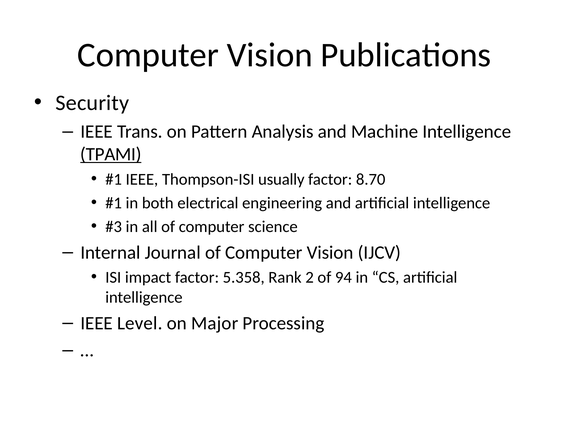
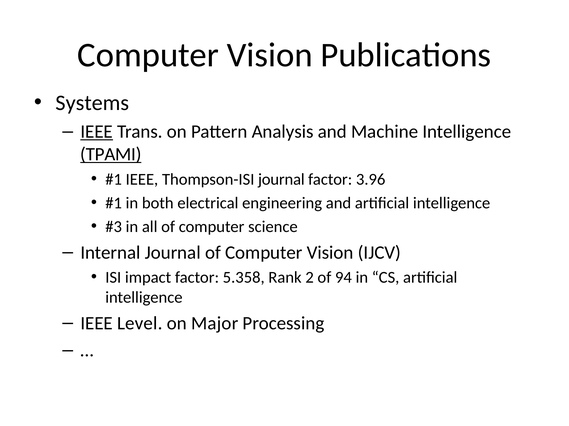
Security: Security -> Systems
IEEE at (97, 132) underline: none -> present
Thompson-ISI usually: usually -> journal
8.70: 8.70 -> 3.96
